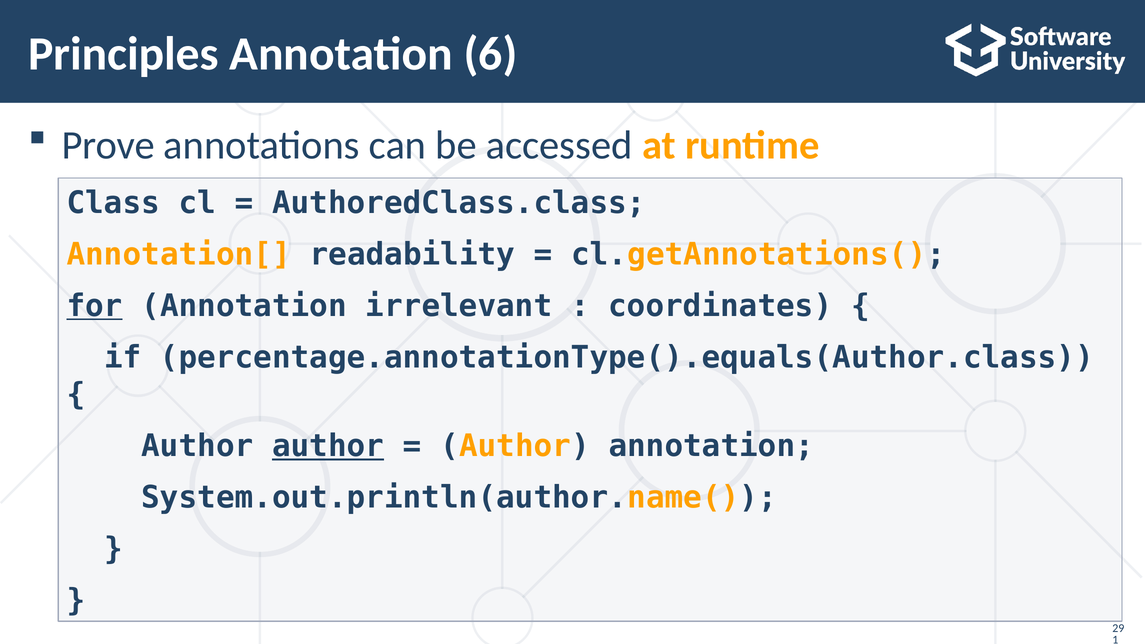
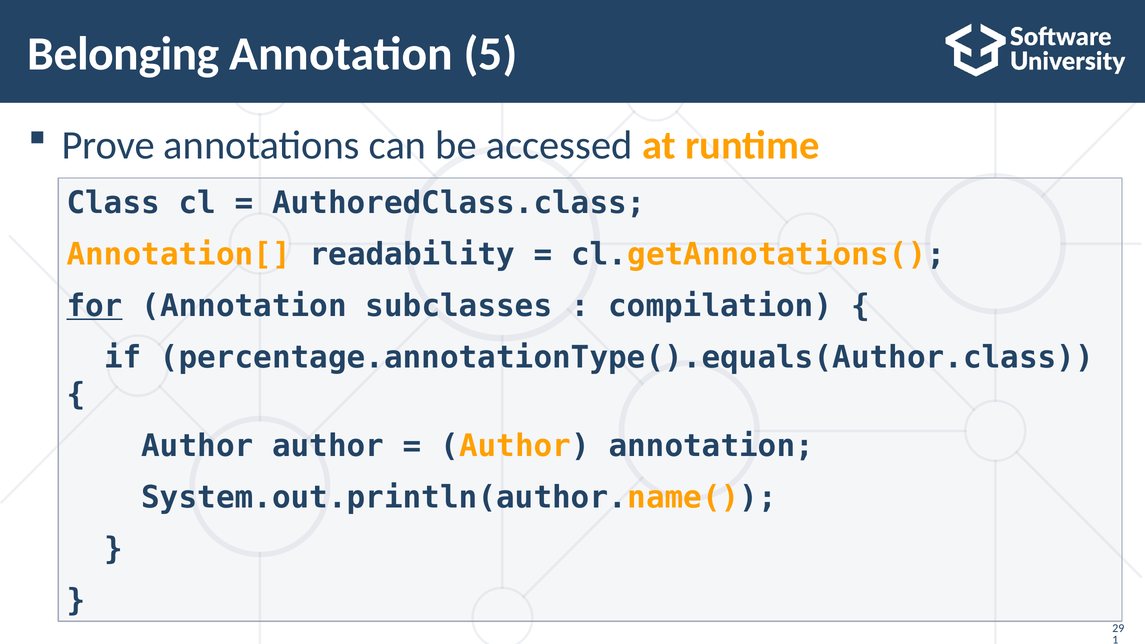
Principles: Principles -> Belonging
6: 6 -> 5
irrelevant: irrelevant -> subclasses
coordinates: coordinates -> compilation
author at (328, 446) underline: present -> none
